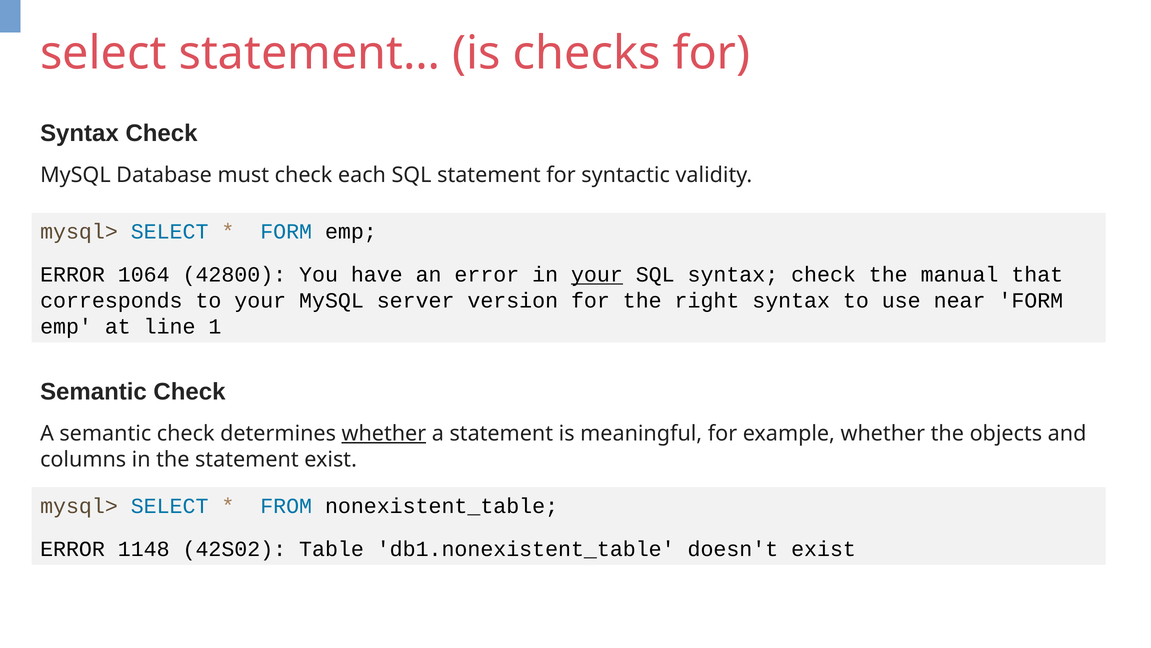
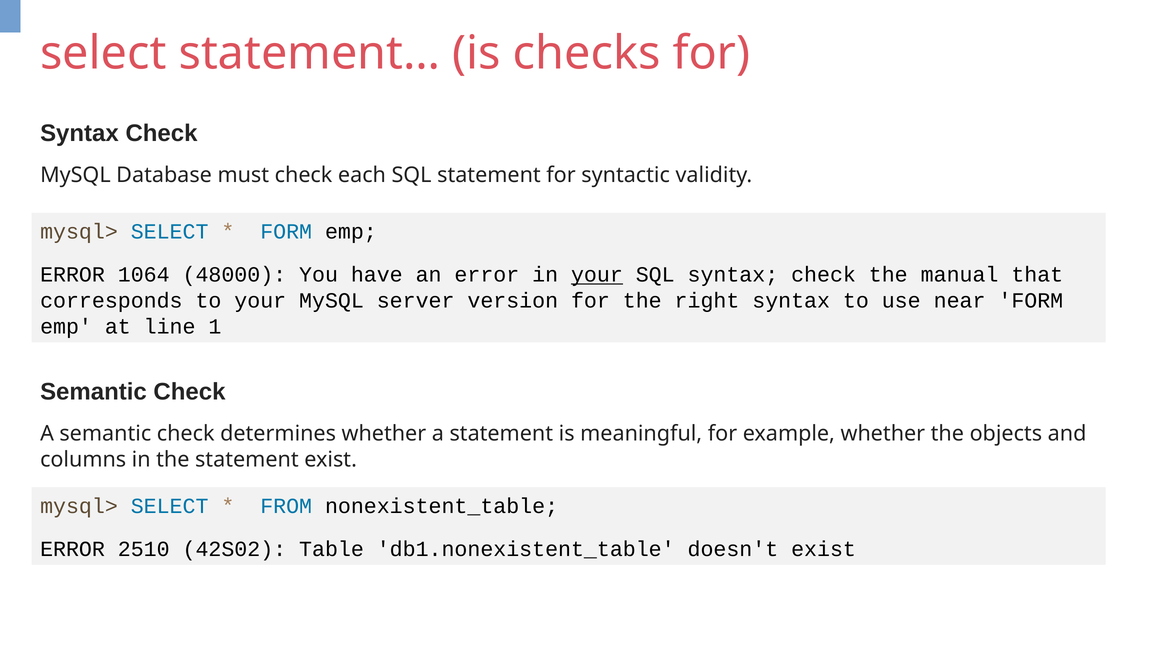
42800: 42800 -> 48000
whether at (384, 433) underline: present -> none
1148: 1148 -> 2510
